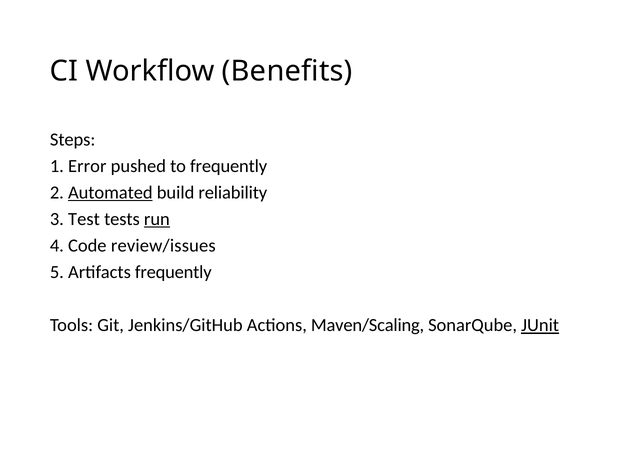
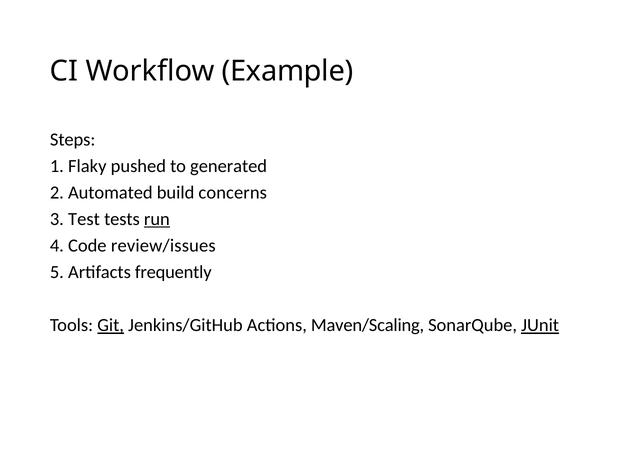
Benefits: Benefits -> Example
Error: Error -> Flaky
to frequently: frequently -> generated
Automated underline: present -> none
reliability: reliability -> concerns
Git underline: none -> present
